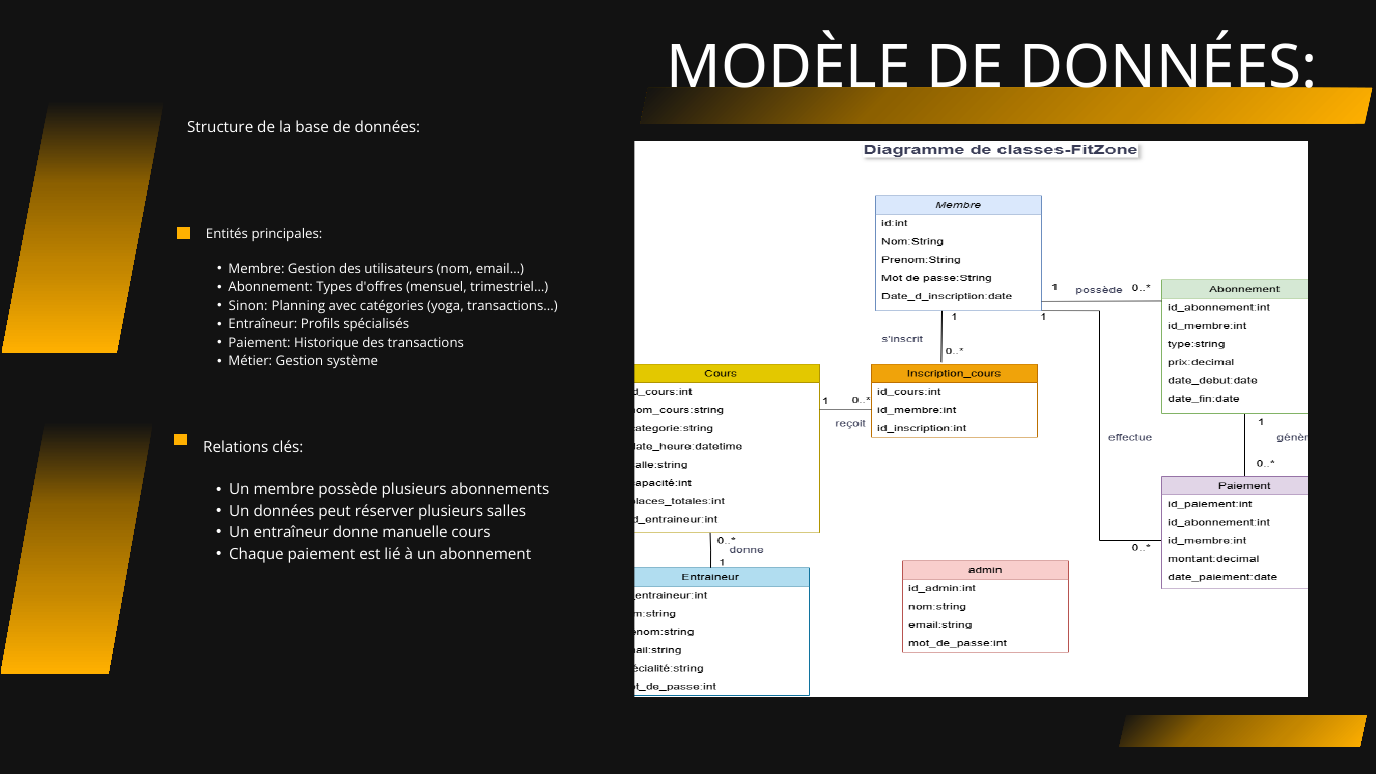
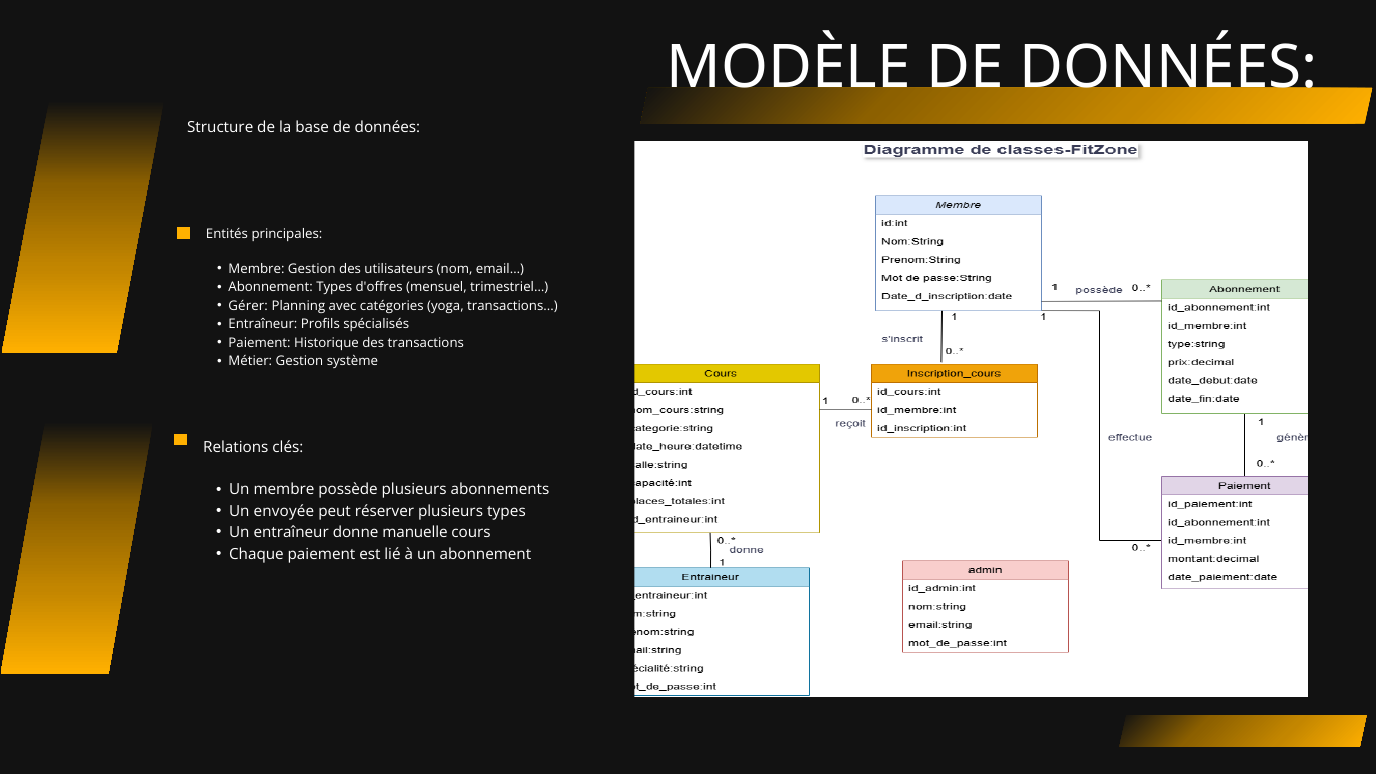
Sinon: Sinon -> Gérer
Un données: données -> envoyée
plusieurs salles: salles -> types
